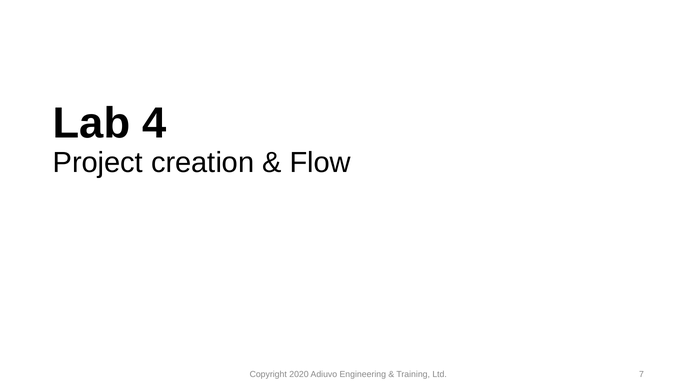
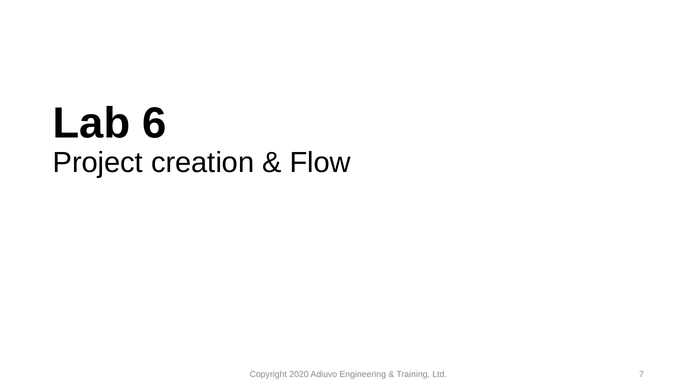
4: 4 -> 6
